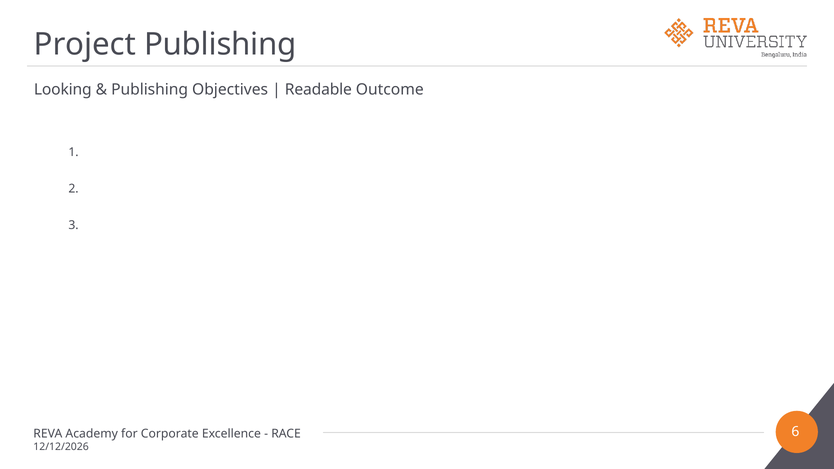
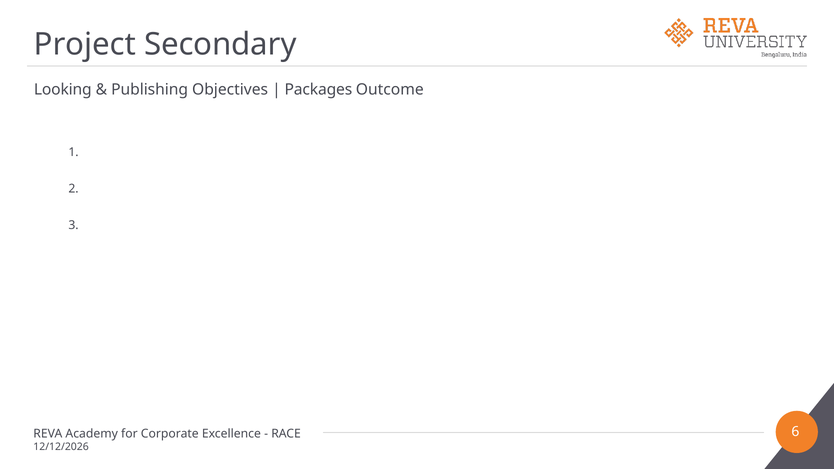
Project Publishing: Publishing -> Secondary
Readable: Readable -> Packages
